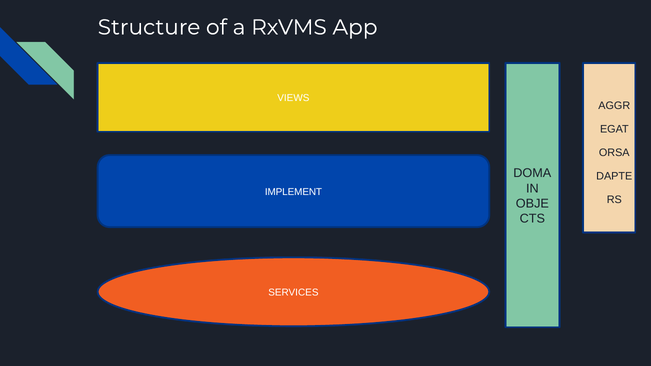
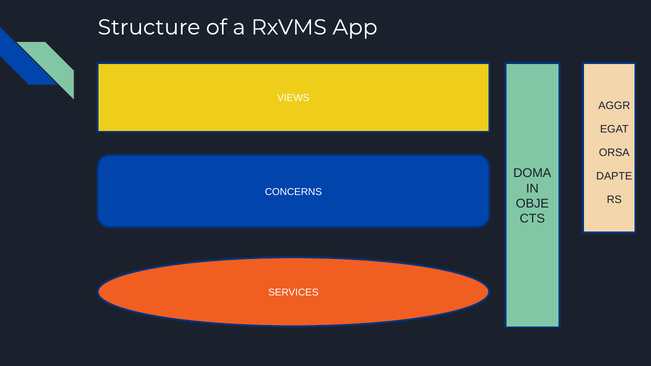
IMPLEMENT: IMPLEMENT -> CONCERNS
